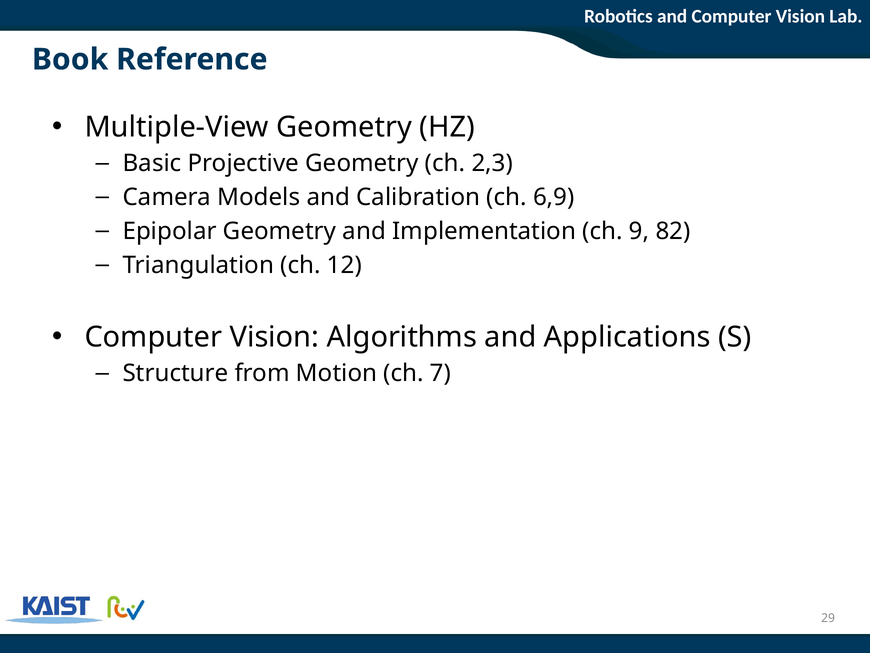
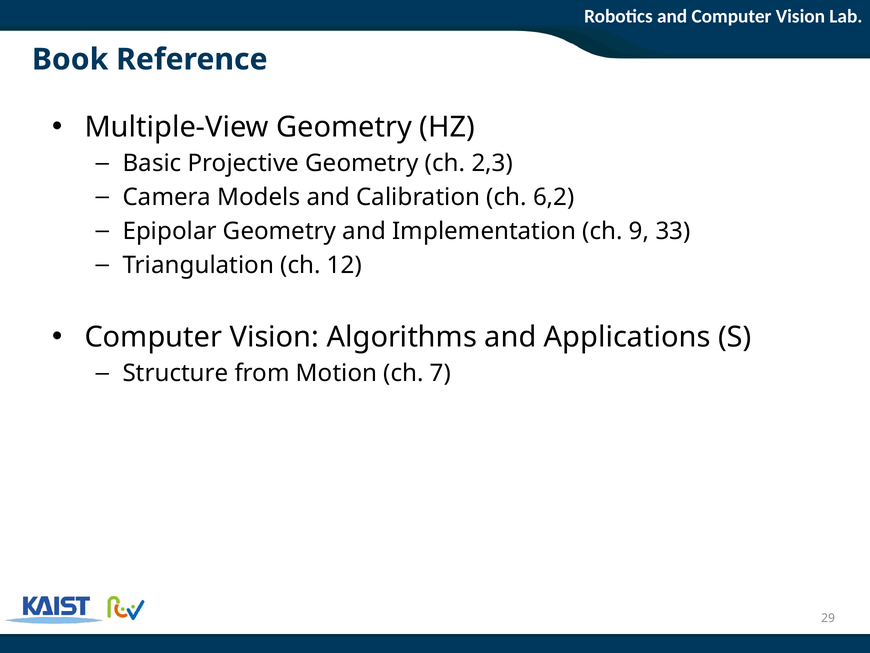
6,9: 6,9 -> 6,2
82: 82 -> 33
